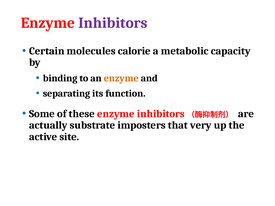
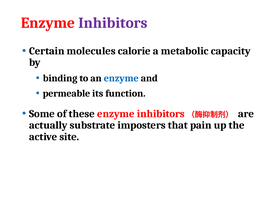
enzyme at (121, 78) colour: orange -> blue
separating: separating -> permeable
very: very -> pain
